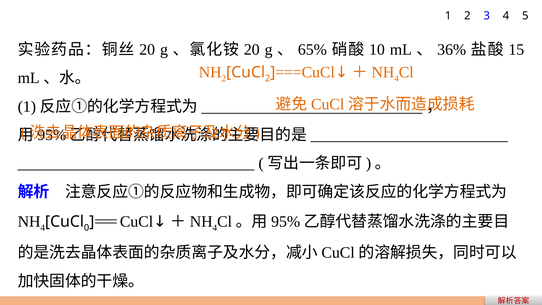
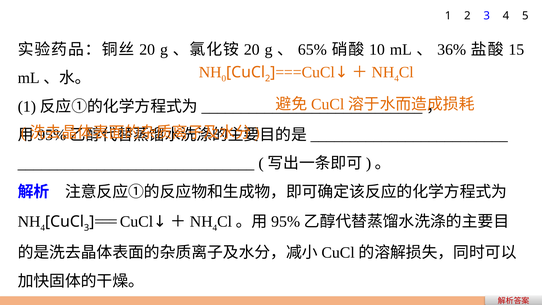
2 at (224, 78): 2 -> 0
0 at (87, 228): 0 -> 3
